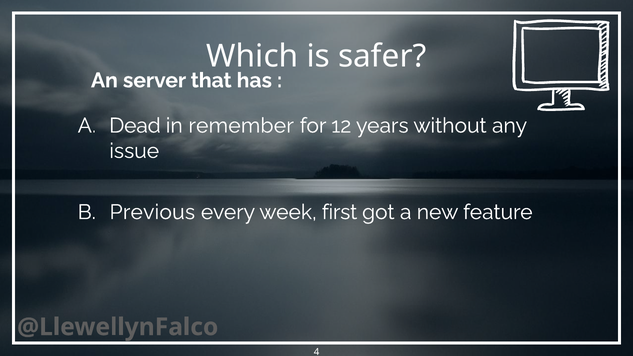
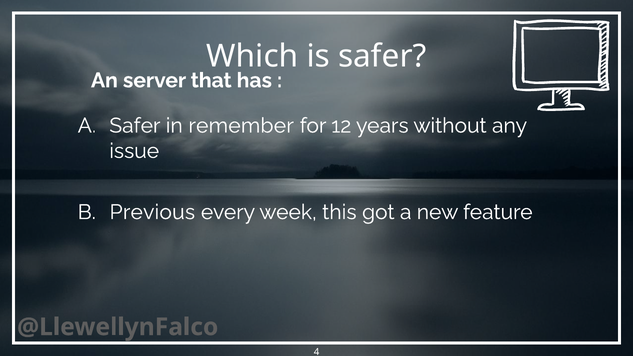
A Dead: Dead -> Safer
first: first -> this
